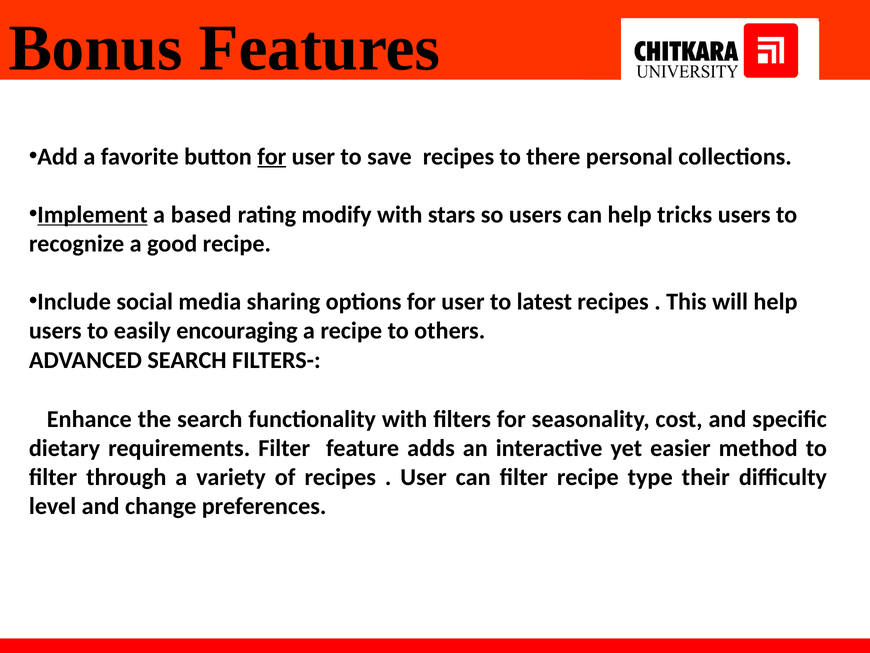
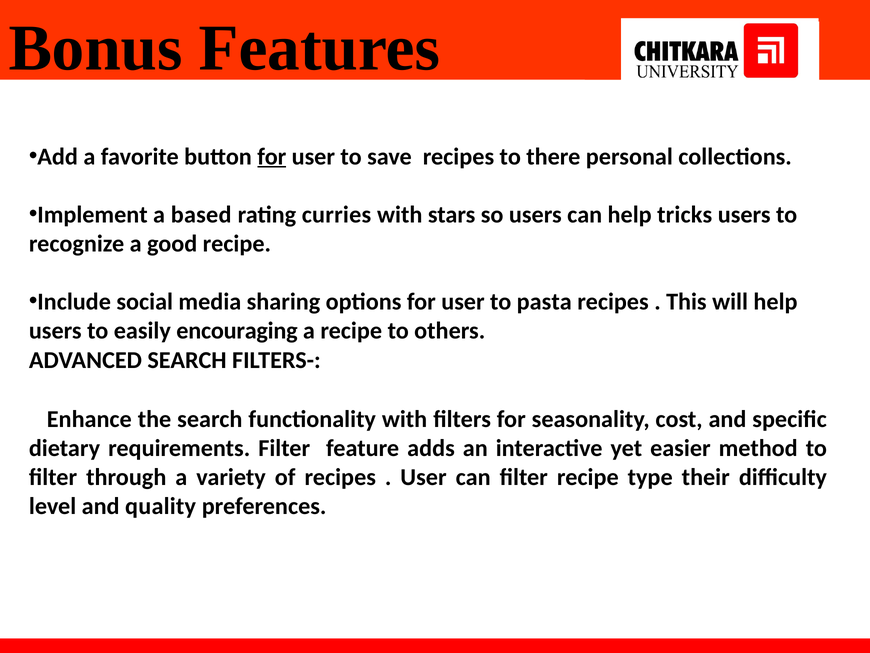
Implement underline: present -> none
modify: modify -> curries
latest: latest -> pasta
change: change -> quality
